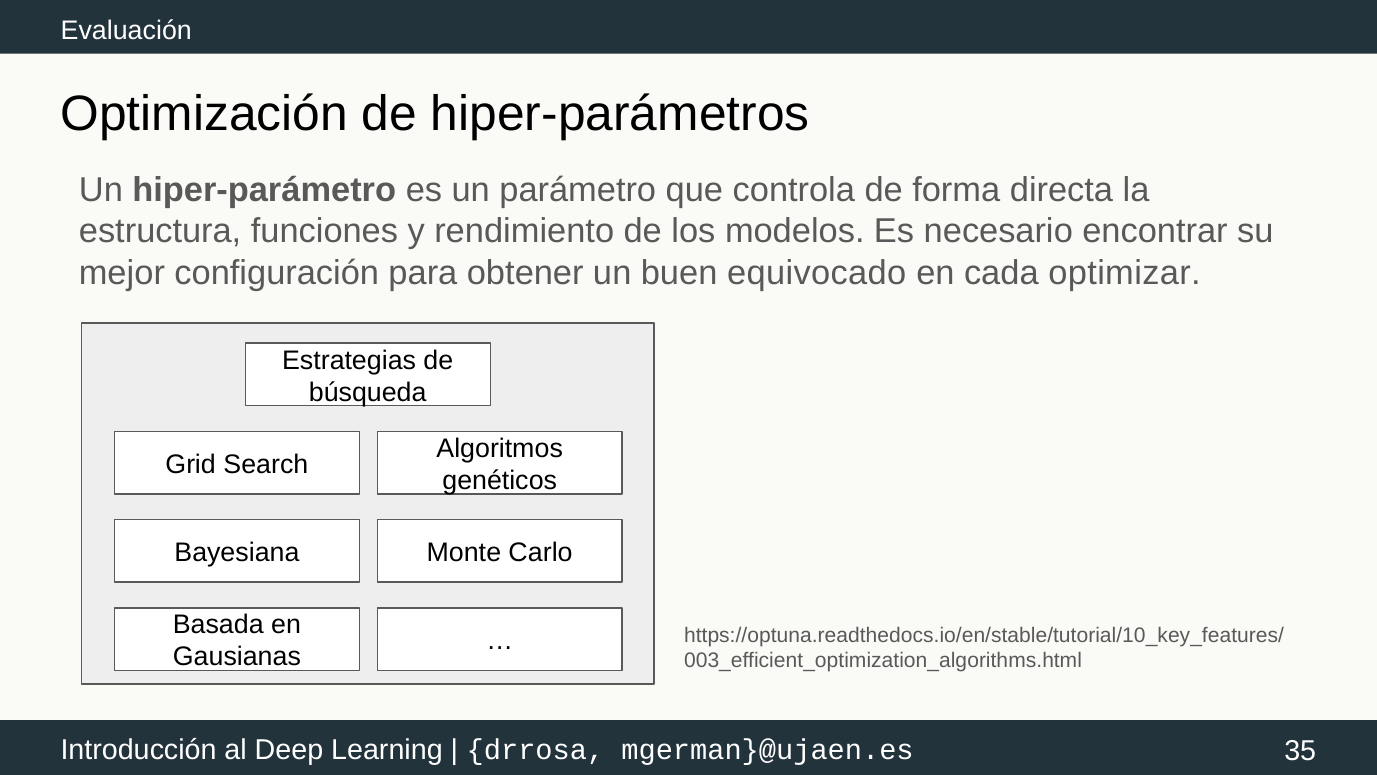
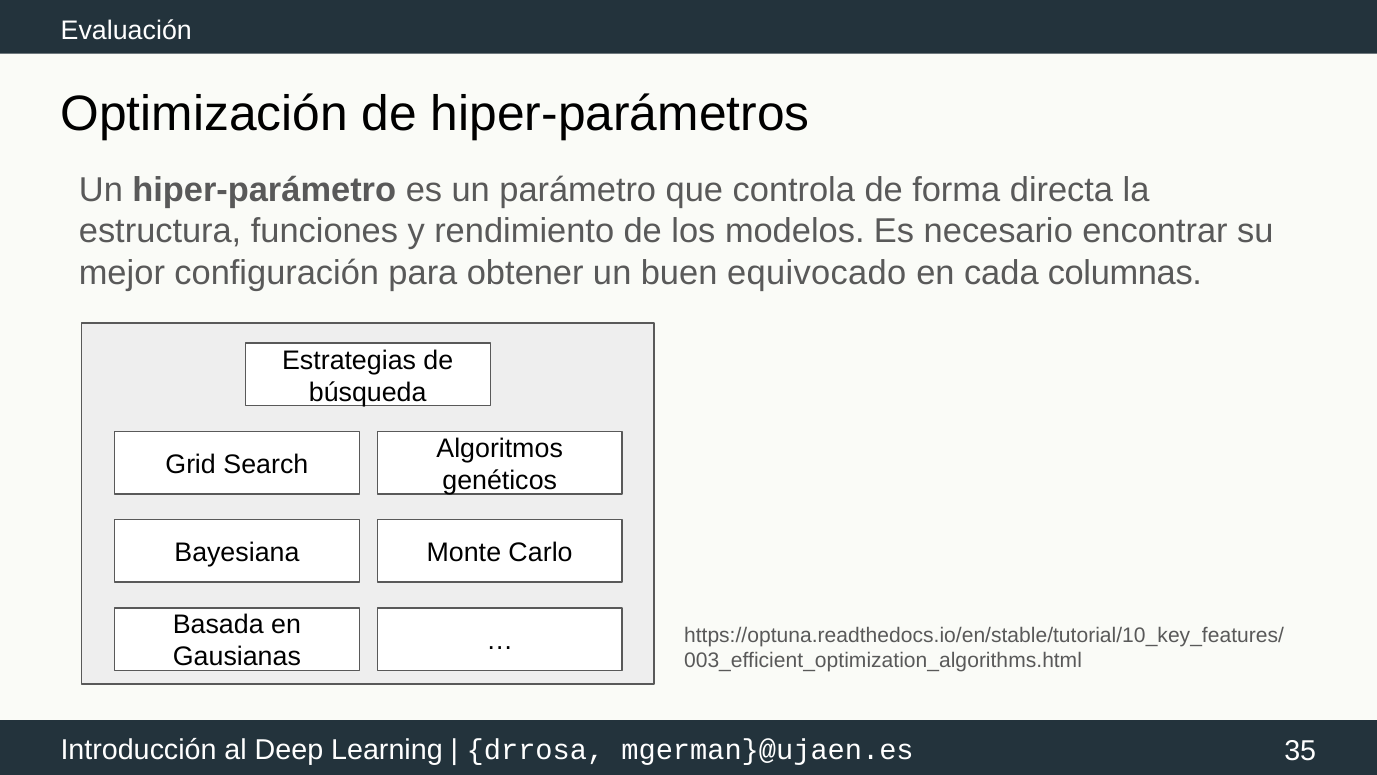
optimizar: optimizar -> columnas
